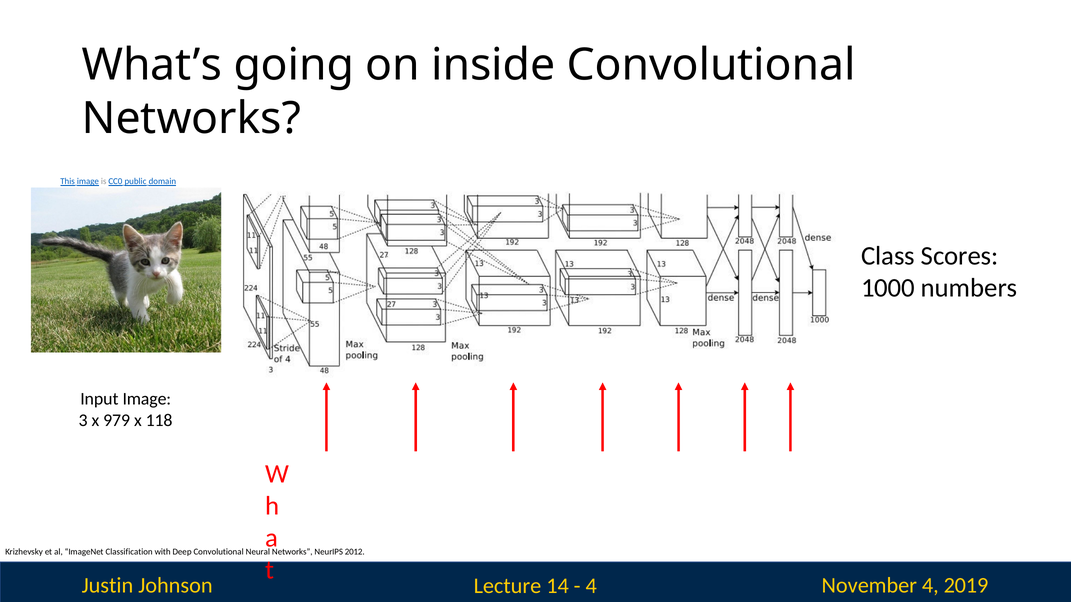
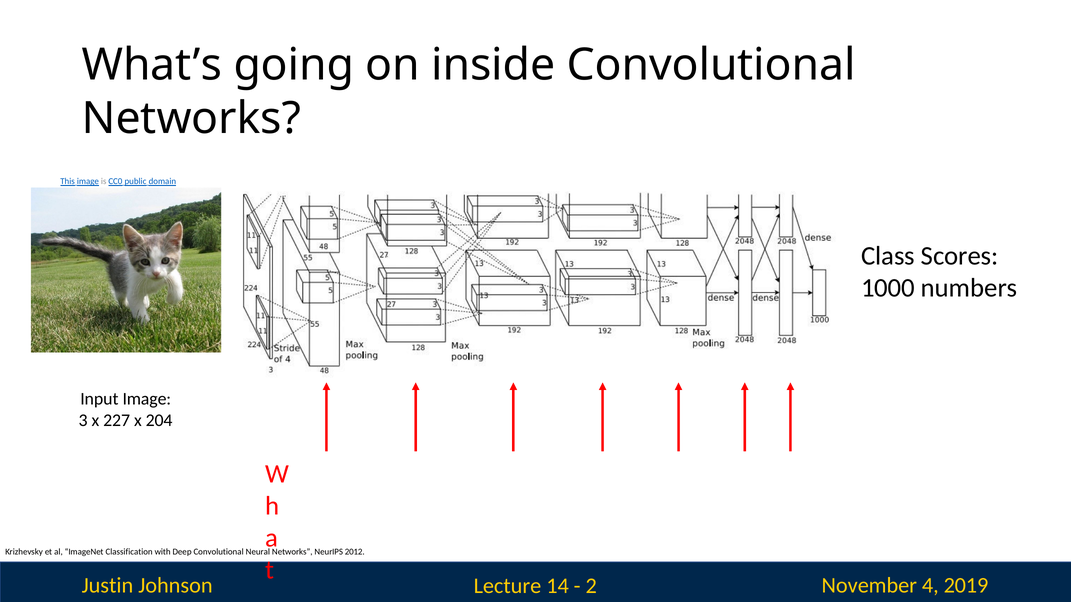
979: 979 -> 227
118: 118 -> 204
4 at (591, 586): 4 -> 2
